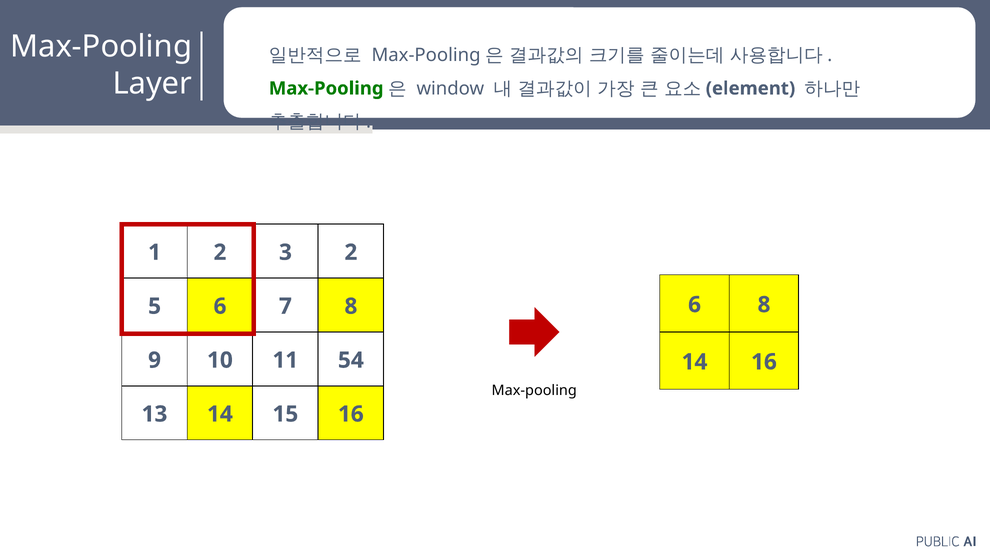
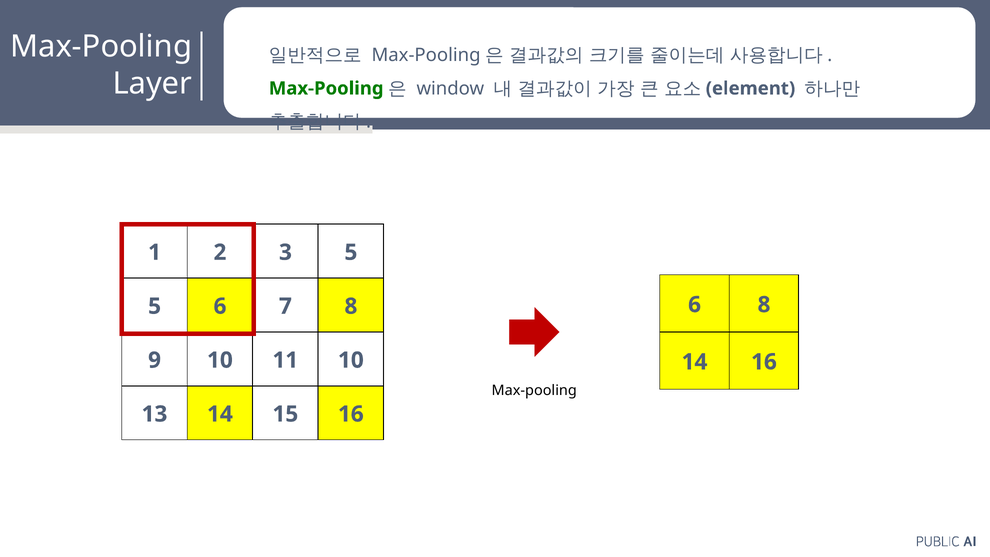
3 2: 2 -> 5
11 54: 54 -> 10
